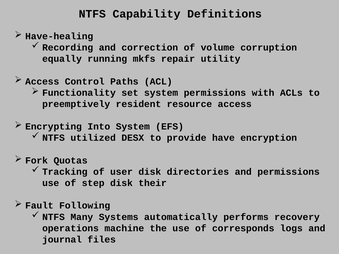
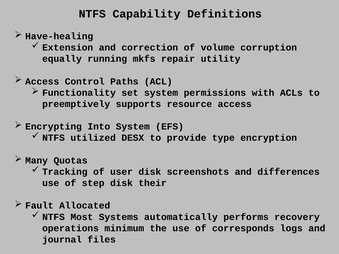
Recording: Recording -> Extension
resident: resident -> supports
have: have -> type
Fork: Fork -> Many
directories: directories -> screenshots
and permissions: permissions -> differences
Following: Following -> Allocated
Many: Many -> Most
machine: machine -> minimum
